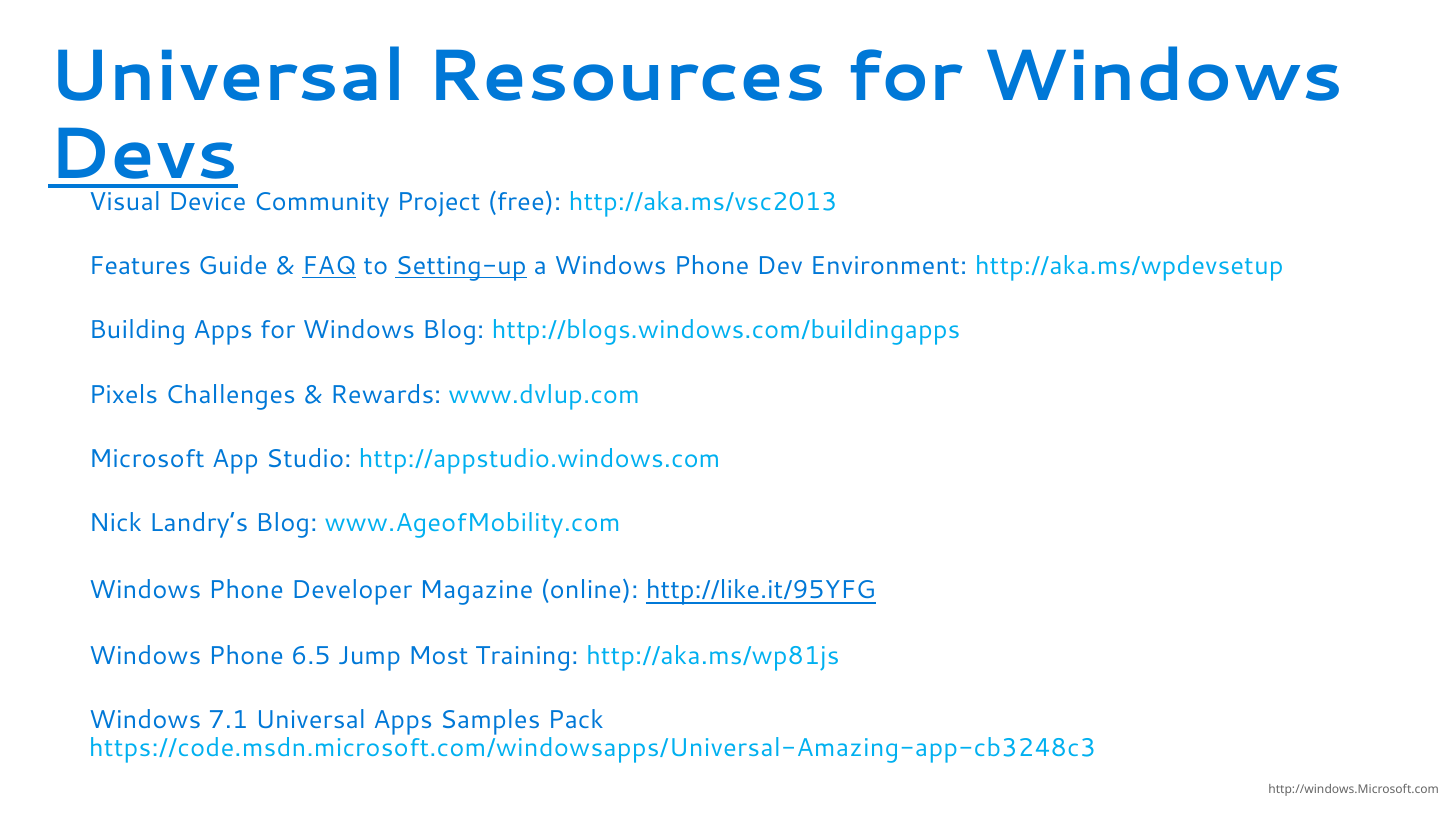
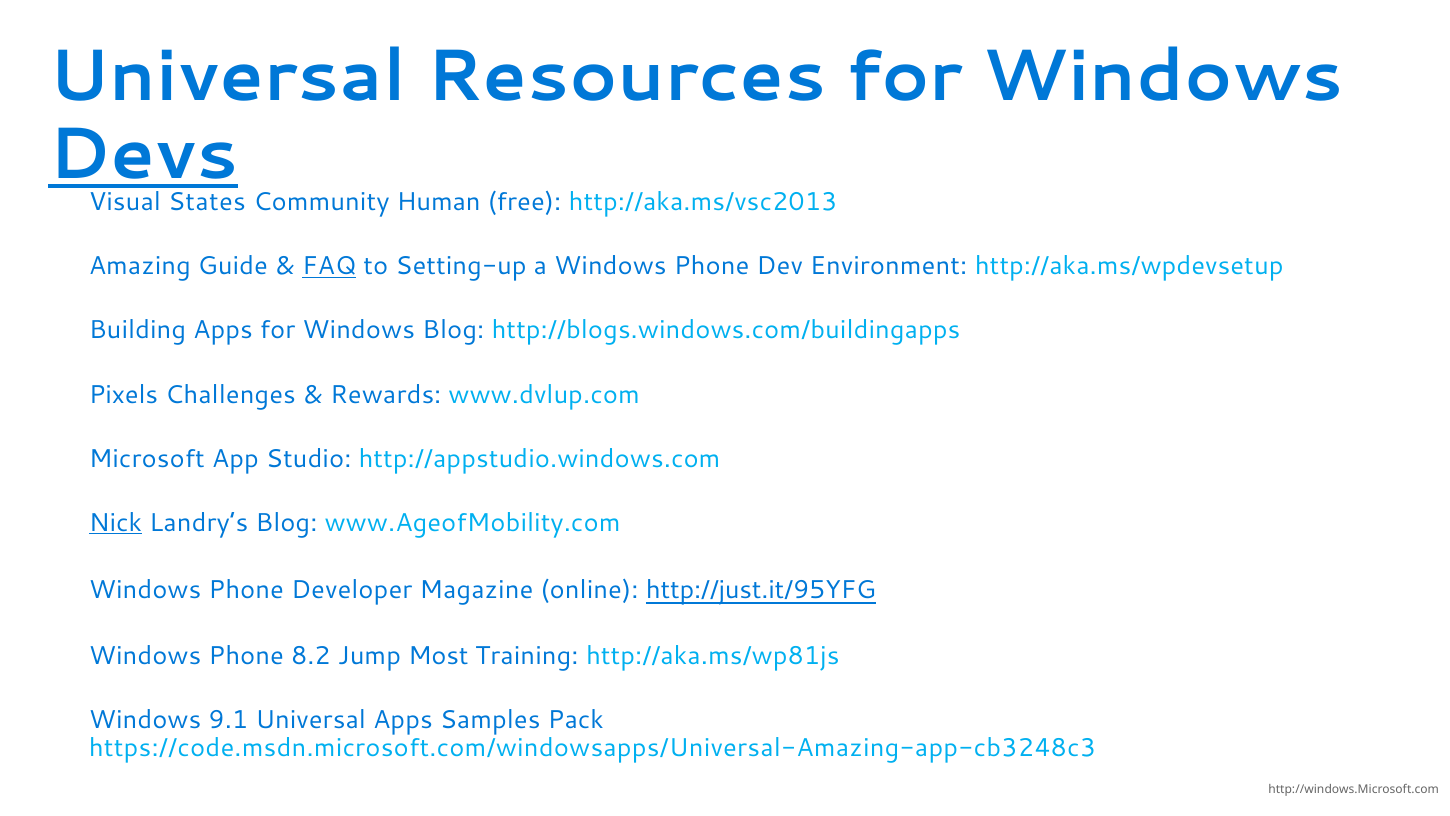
Device: Device -> States
Project: Project -> Human
Features: Features -> Amazing
Setting-up underline: present -> none
Nick underline: none -> present
http://like.it/95YFG: http://like.it/95YFG -> http://just.it/95YFG
6.5: 6.5 -> 8.2
7.1: 7.1 -> 9.1
